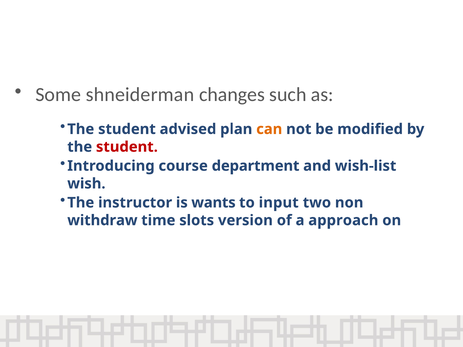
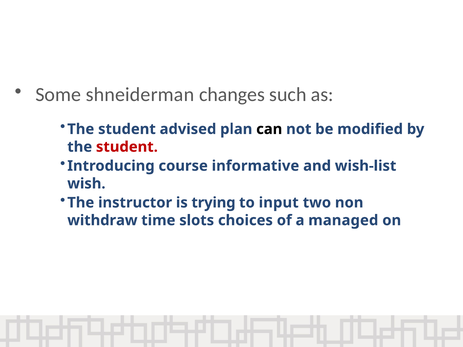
can colour: orange -> black
department: department -> informative
wants: wants -> trying
version: version -> choices
approach: approach -> managed
